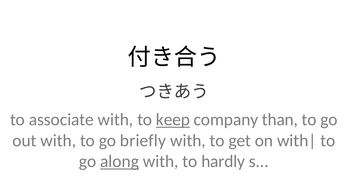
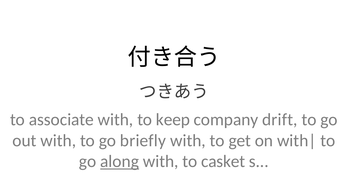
keep underline: present -> none
than: than -> drift
hardly: hardly -> casket
